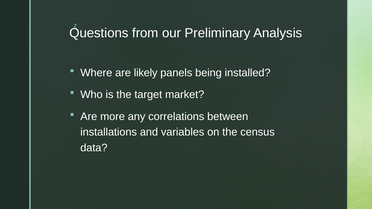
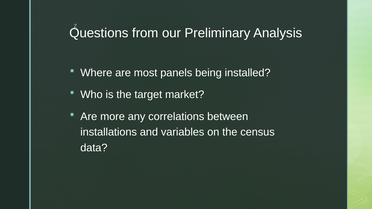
likely: likely -> most
